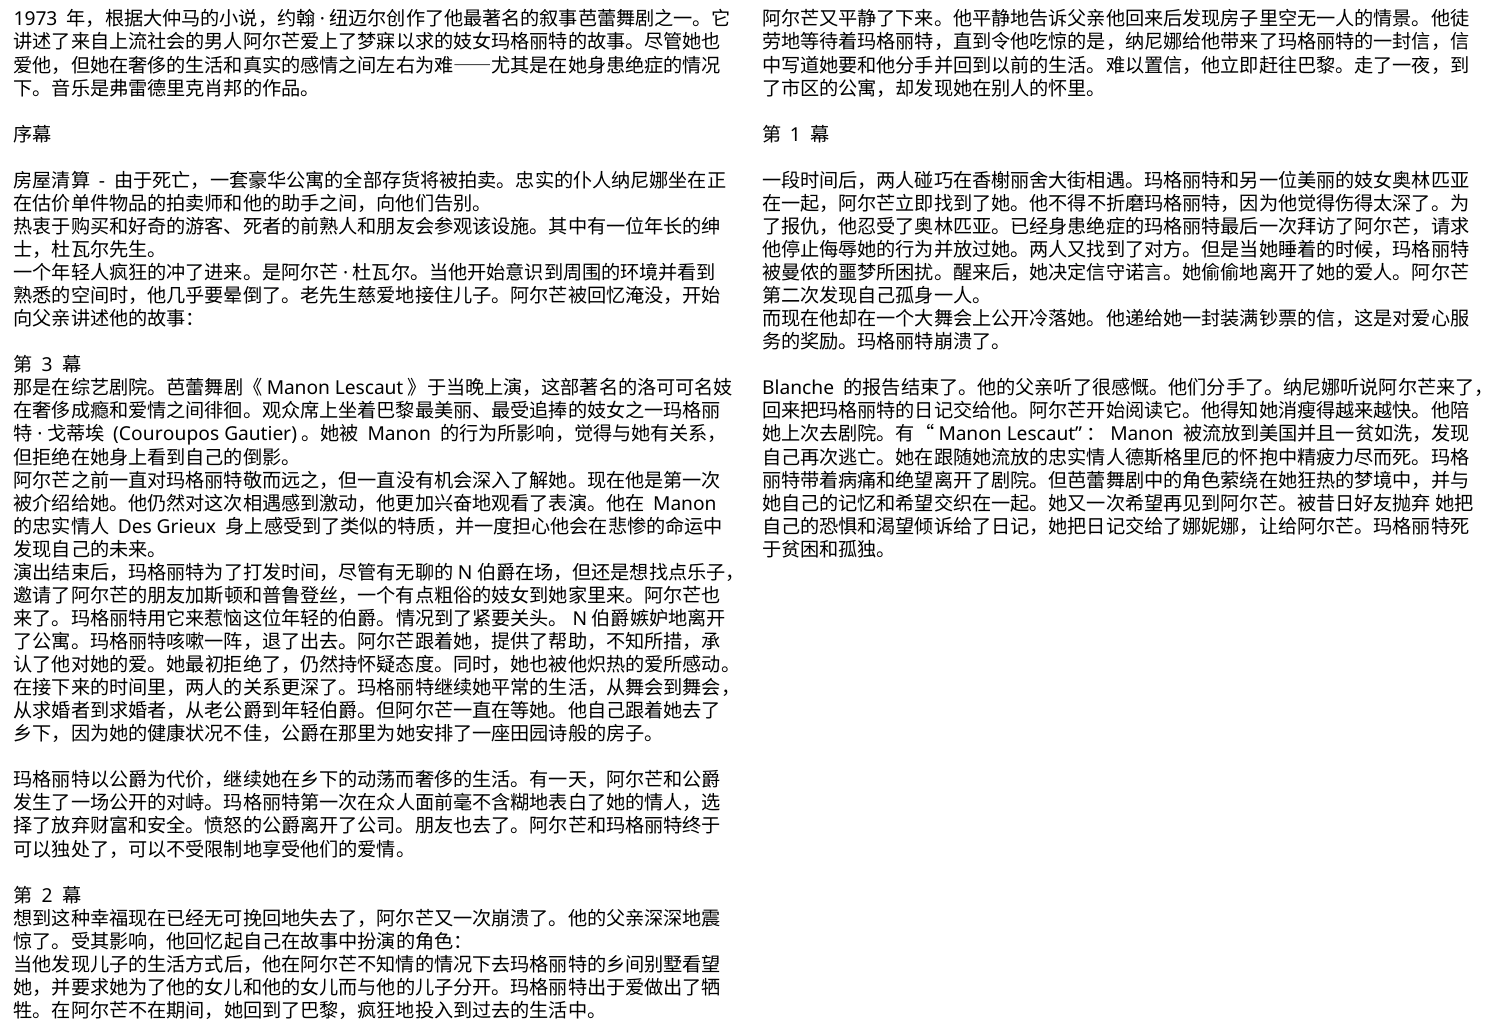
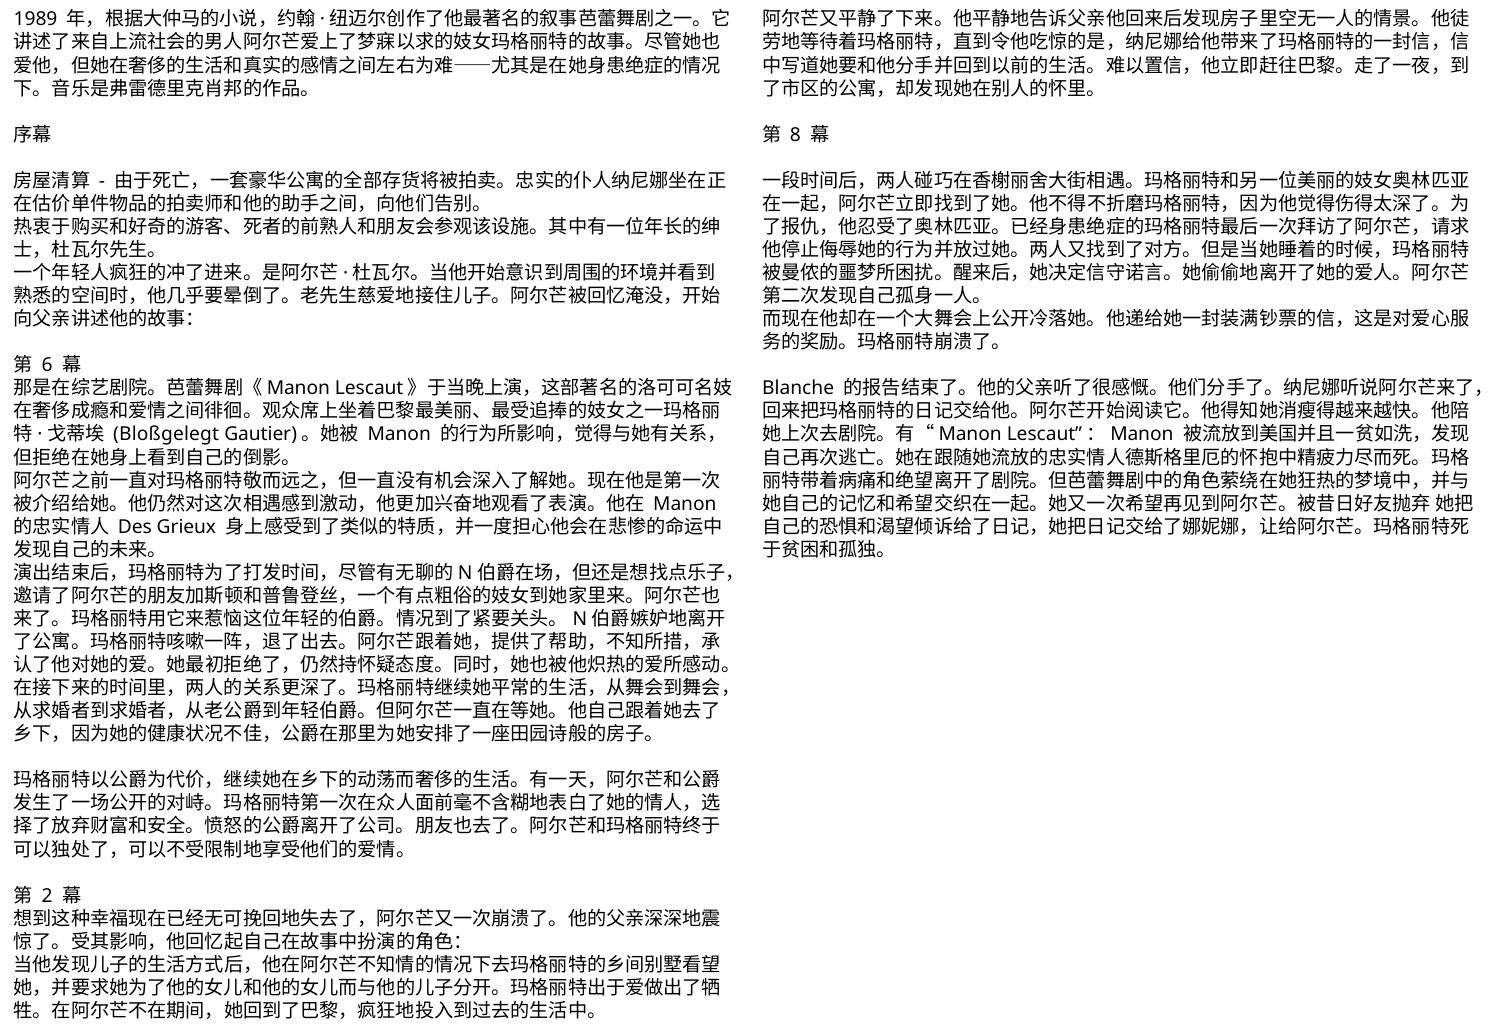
1973: 1973 -> 1989
1: 1 -> 8
3: 3 -> 6
Couroupos: Couroupos -> Bloßgelegt
